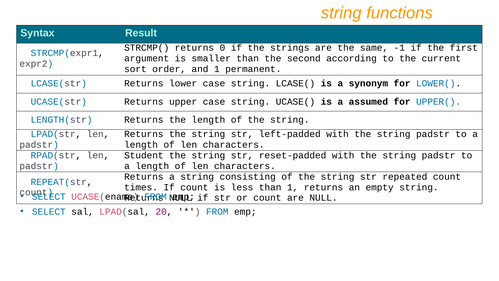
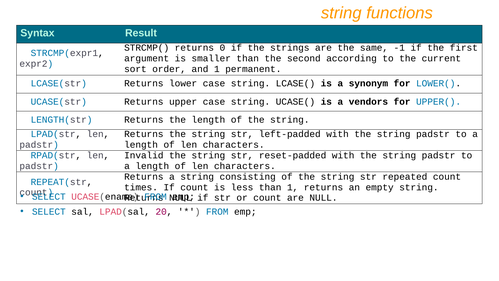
assumed: assumed -> vendors
Student: Student -> Invalid
